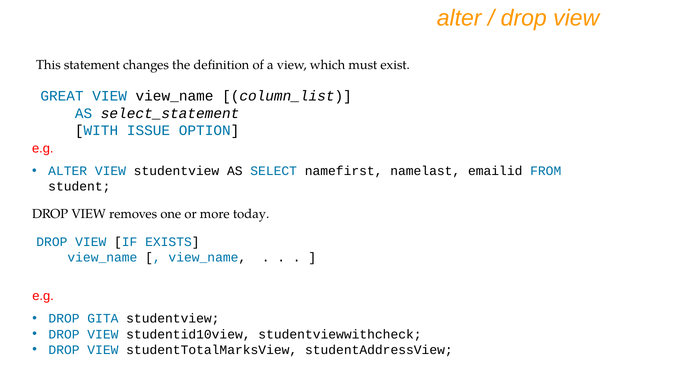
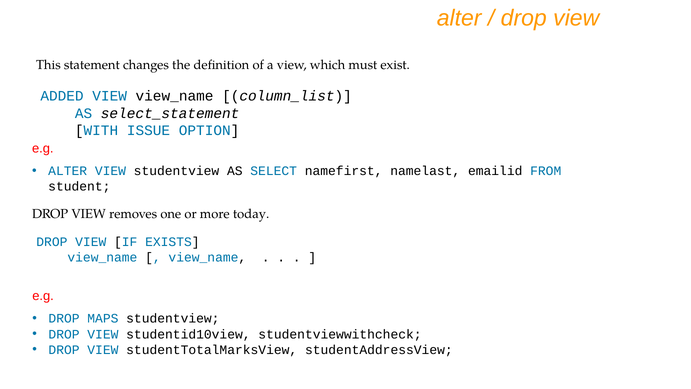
GREAT: GREAT -> ADDED
GITA: GITA -> MAPS
